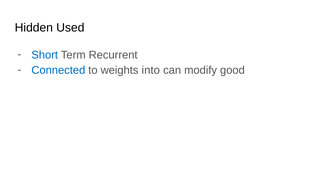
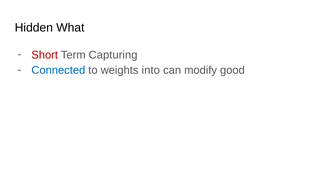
Used: Used -> What
Short colour: blue -> red
Recurrent: Recurrent -> Capturing
